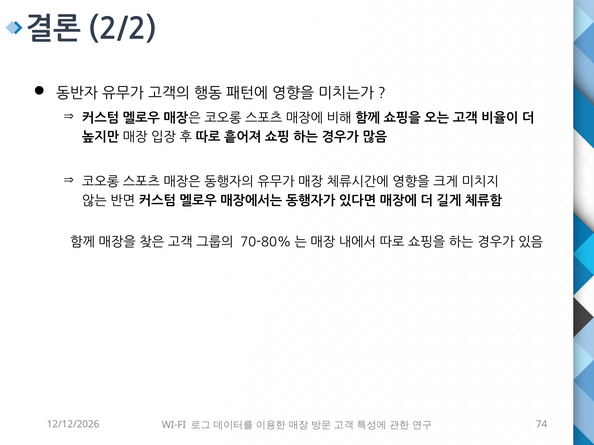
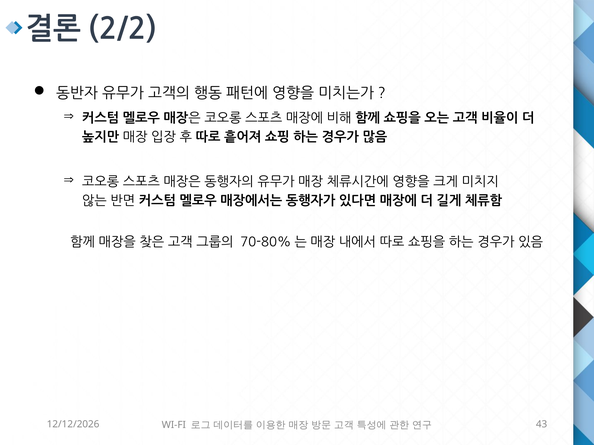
74: 74 -> 43
